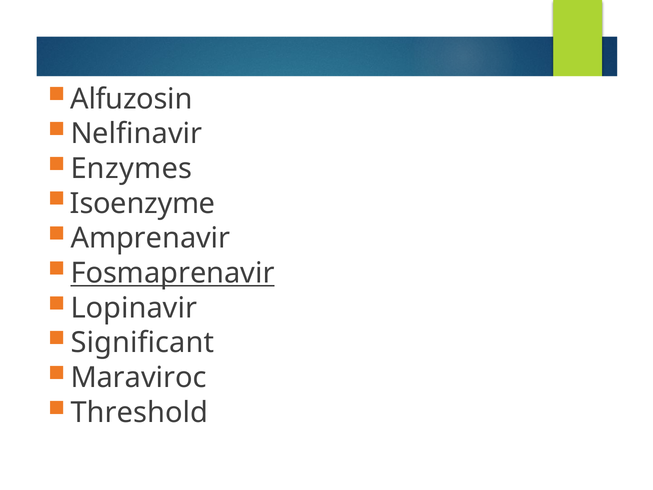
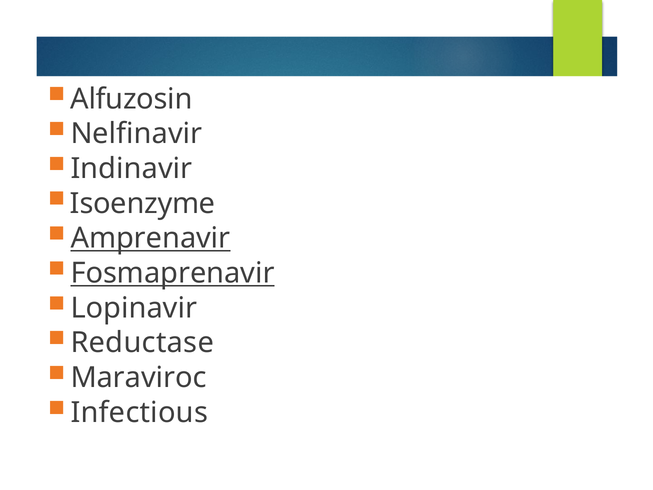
Enzymes: Enzymes -> Indinavir
Amprenavir underline: none -> present
Significant: Significant -> Reductase
Threshold: Threshold -> Infectious
